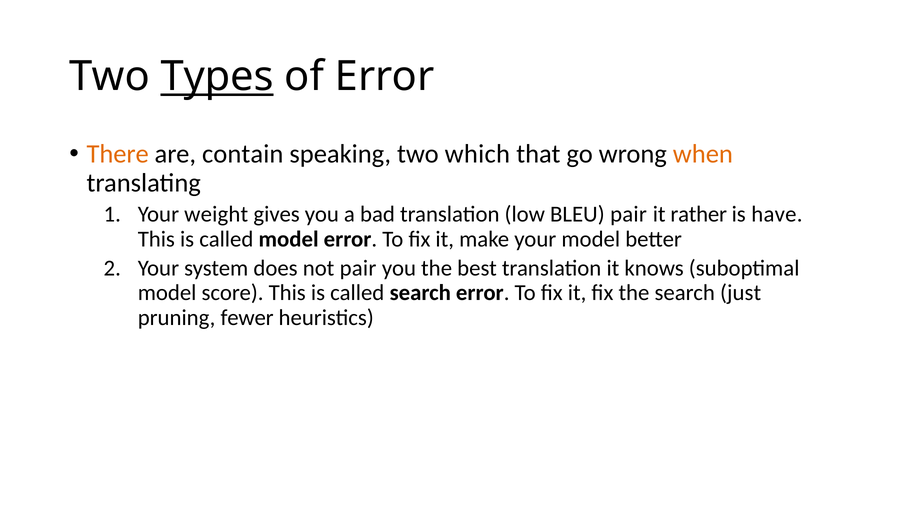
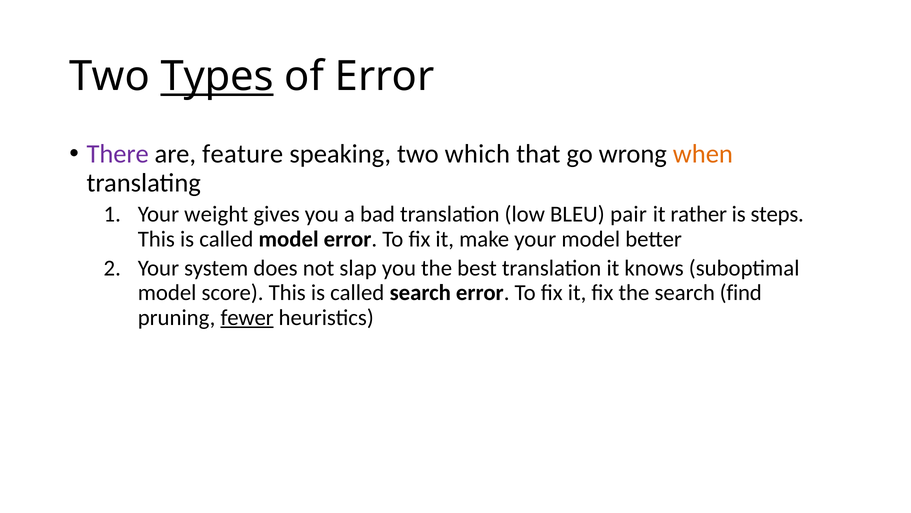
There colour: orange -> purple
contain: contain -> feature
have: have -> steps
not pair: pair -> slap
just: just -> find
fewer underline: none -> present
